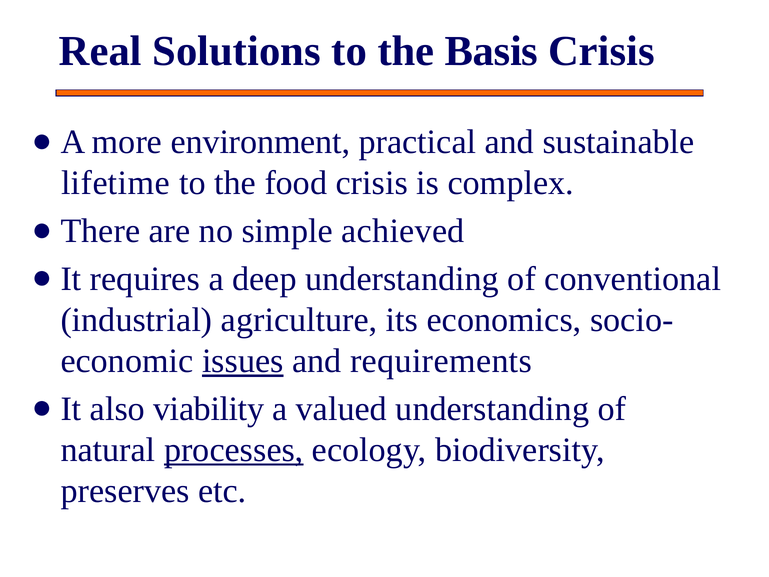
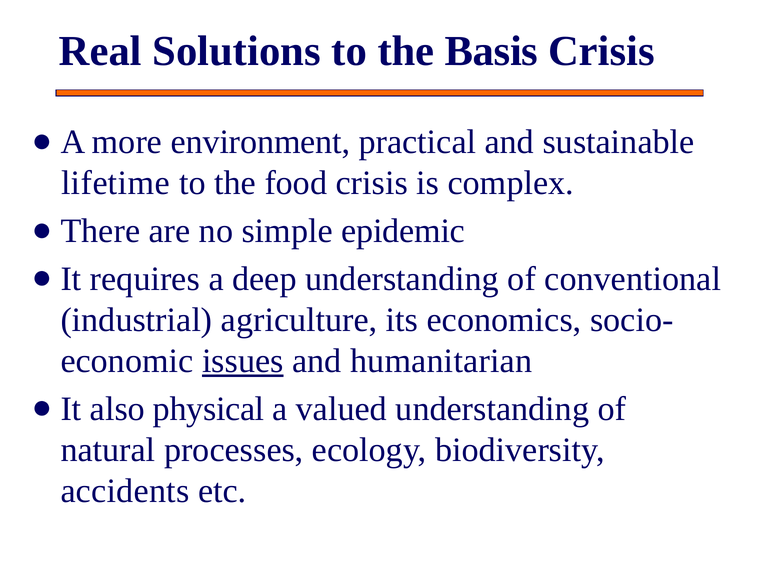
achieved: achieved -> epidemic
requirements: requirements -> humanitarian
viability: viability -> physical
processes underline: present -> none
preserves: preserves -> accidents
